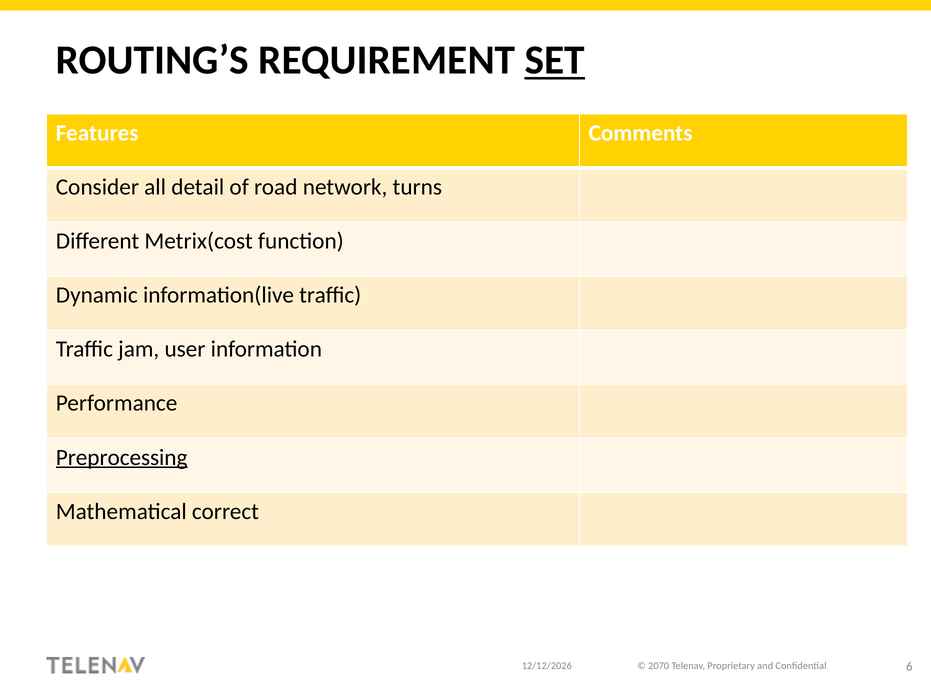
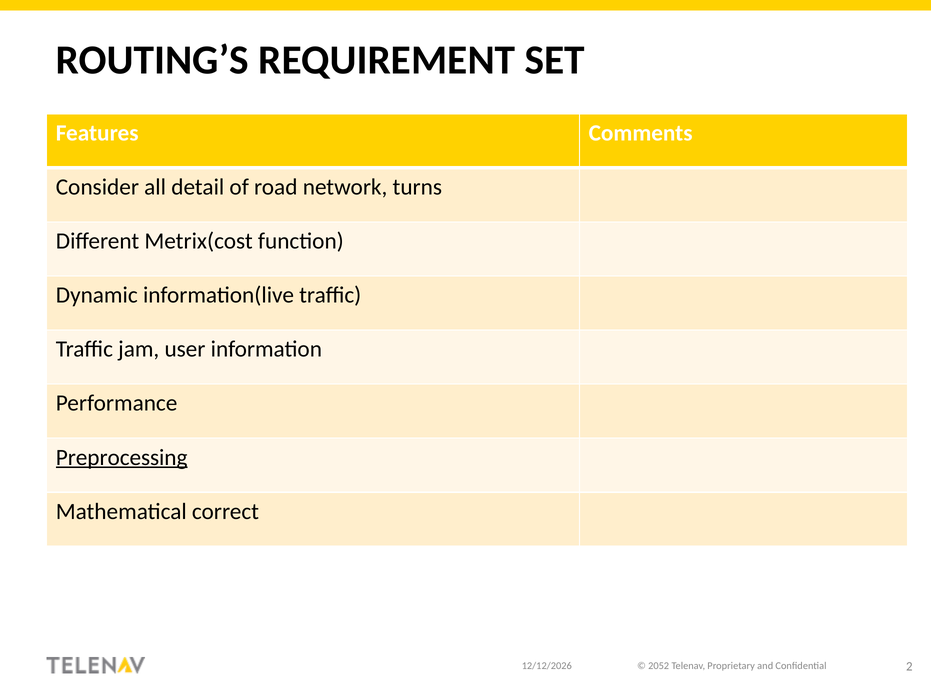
SET underline: present -> none
2070: 2070 -> 2052
6: 6 -> 2
